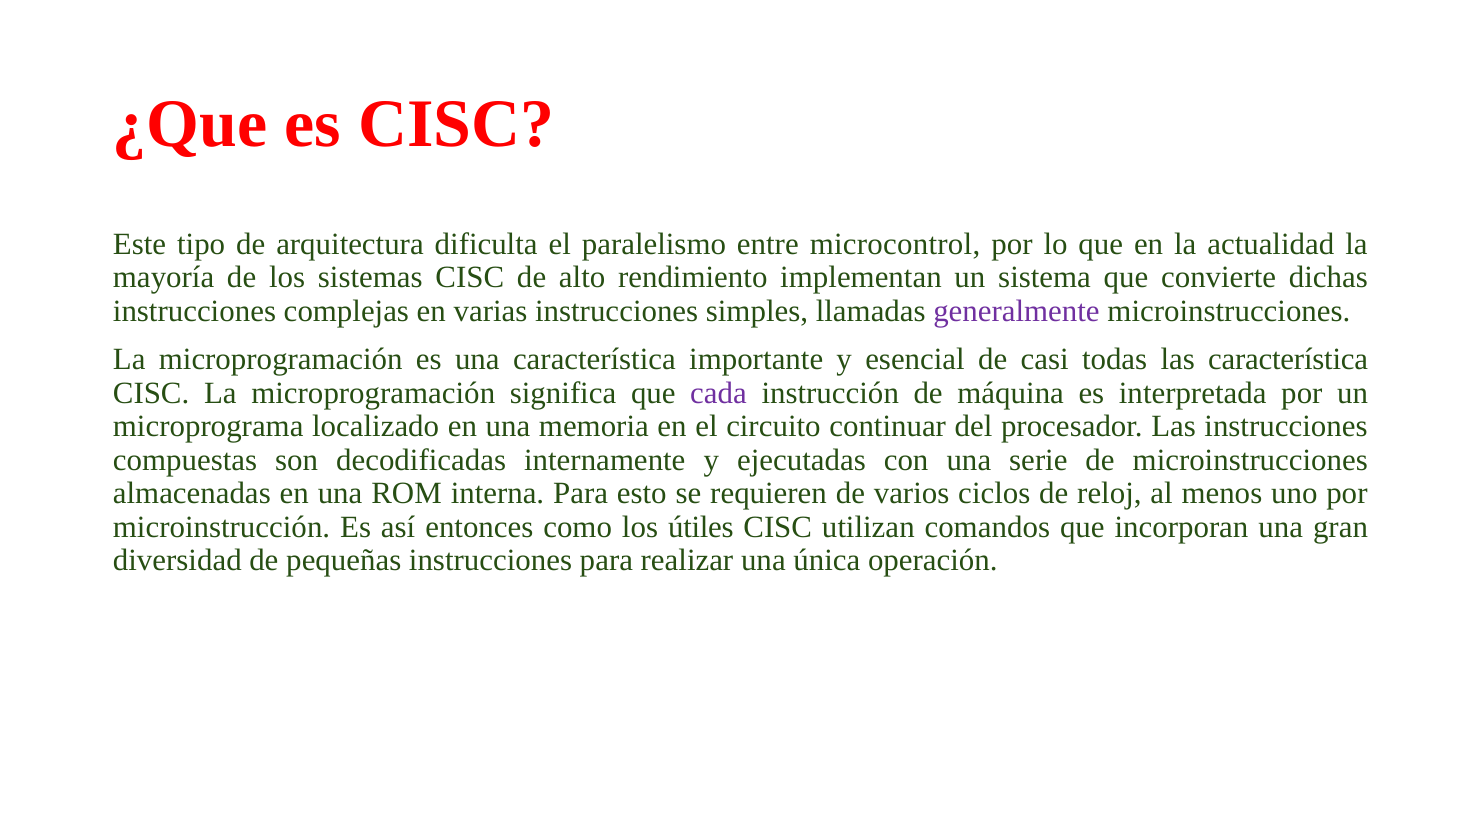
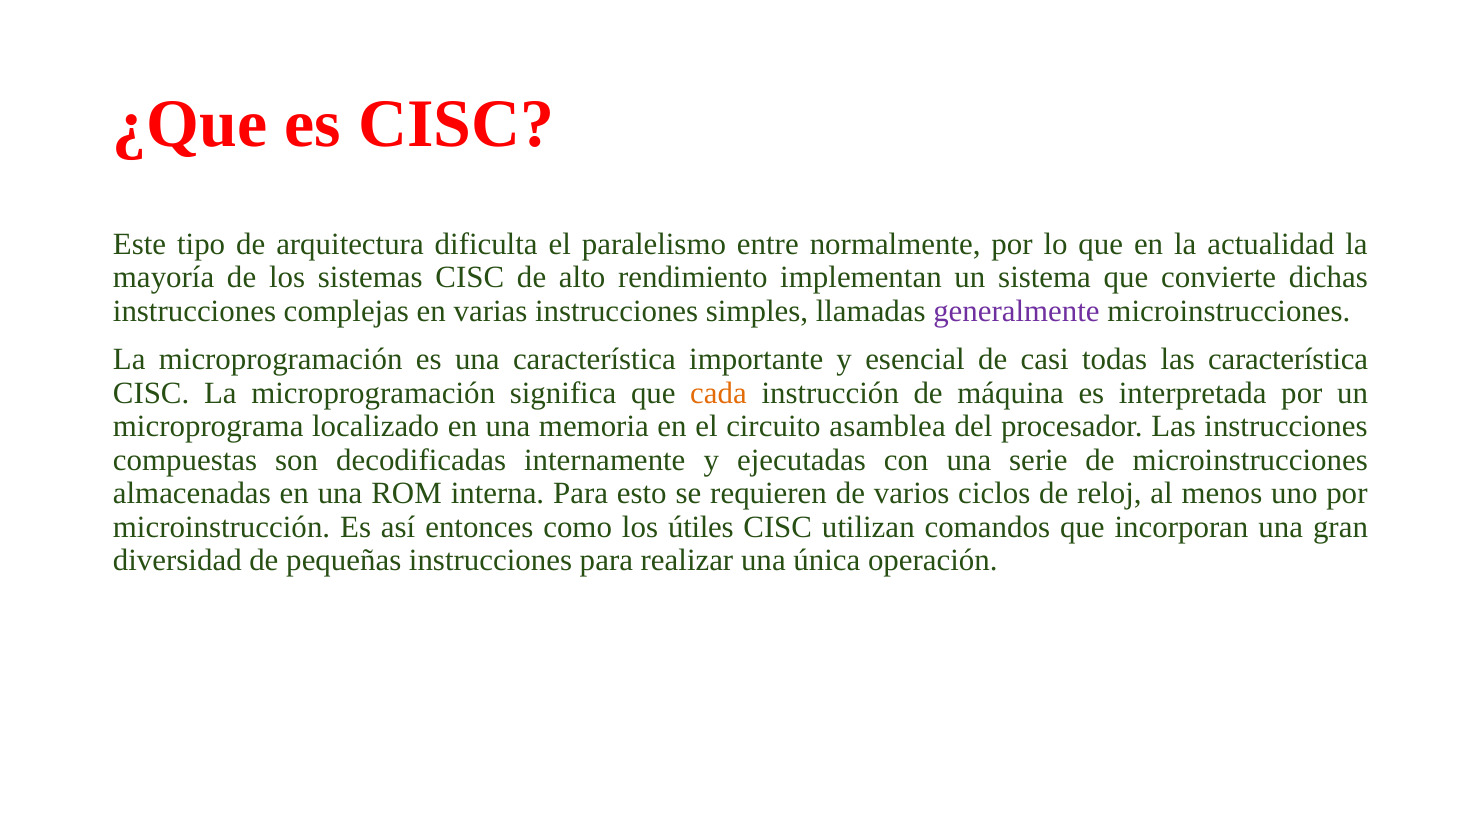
microcontrol: microcontrol -> normalmente
cada colour: purple -> orange
continuar: continuar -> asamblea
